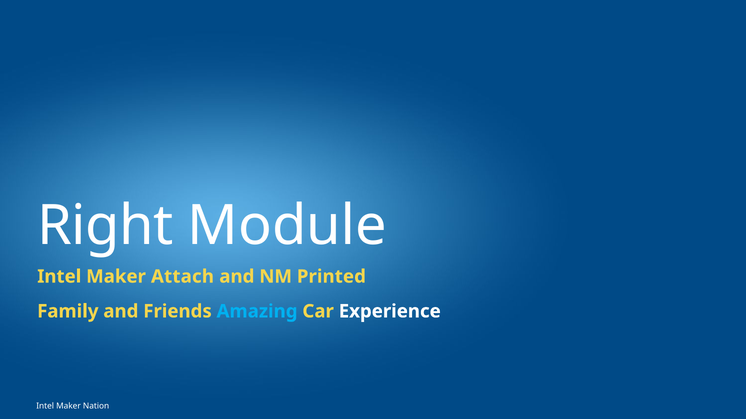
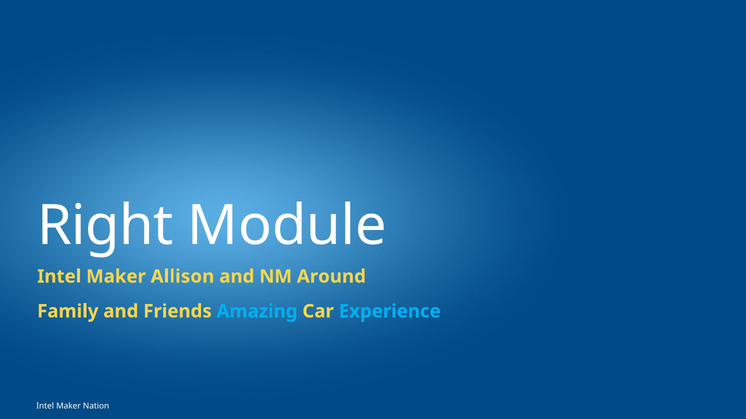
Attach: Attach -> Allison
Printed: Printed -> Around
Experience colour: white -> light blue
